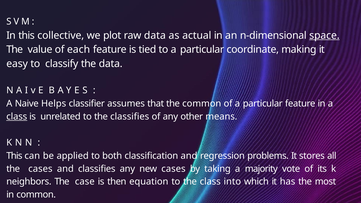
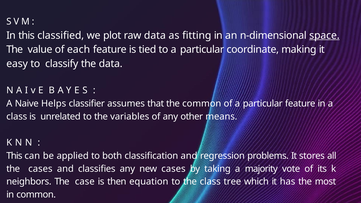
collective: collective -> classified
actual: actual -> fitting
class at (17, 117) underline: present -> none
the classifies: classifies -> variables
into: into -> tree
